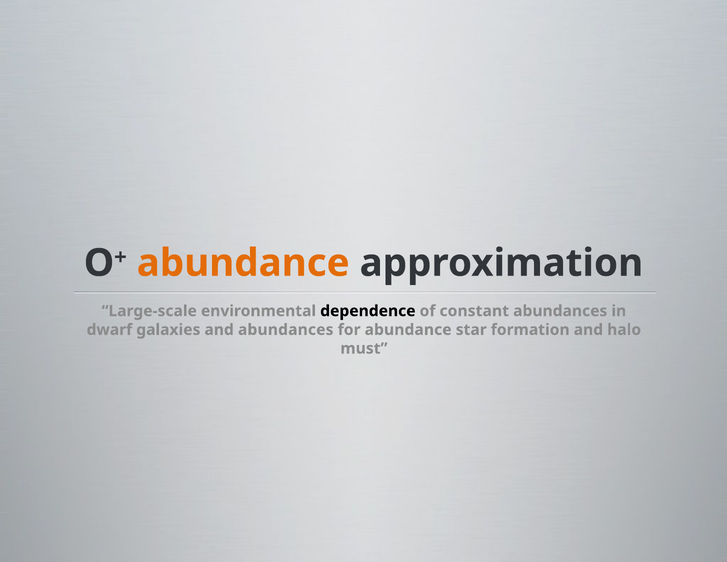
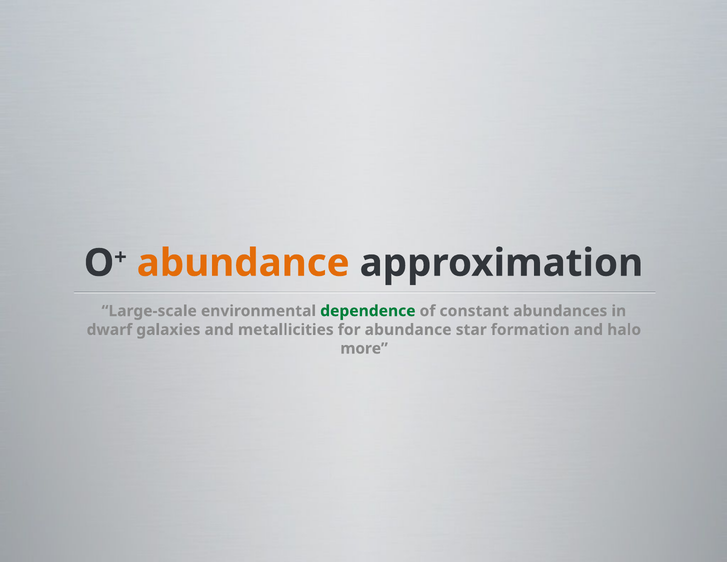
dependence colour: black -> green
and abundances: abundances -> metallicities
must: must -> more
